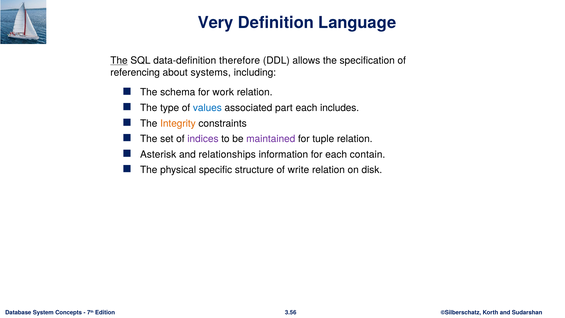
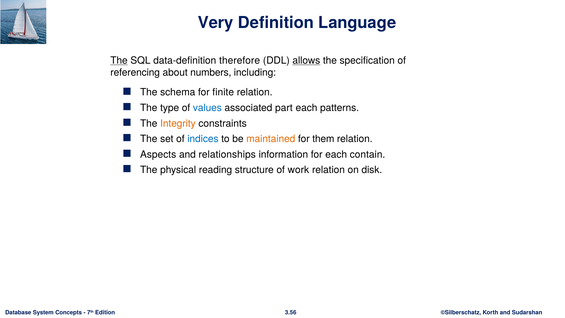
allows underline: none -> present
systems: systems -> numbers
work: work -> finite
includes: includes -> patterns
indices colour: purple -> blue
maintained colour: purple -> orange
tuple: tuple -> them
Asterisk: Asterisk -> Aspects
specific: specific -> reading
write: write -> work
